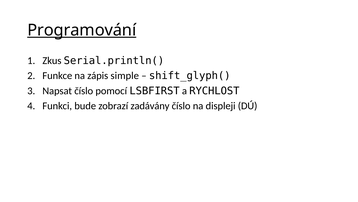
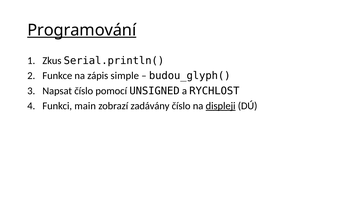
shift_glyph(: shift_glyph( -> budou_glyph(
LSBFIRST: LSBFIRST -> UNSIGNED
bude: bude -> main
displeji underline: none -> present
